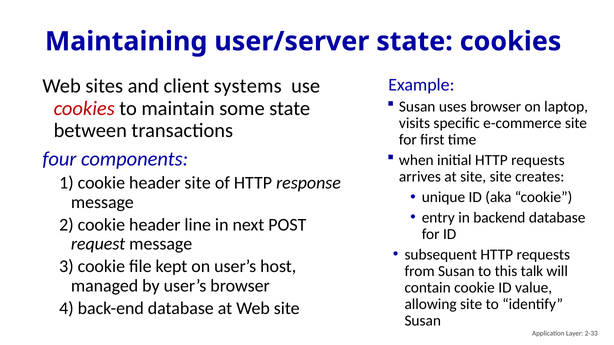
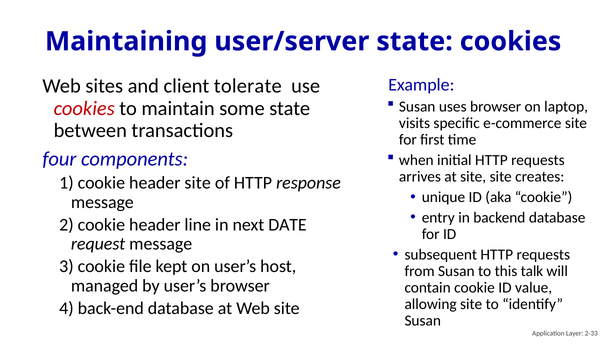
systems: systems -> tolerate
POST: POST -> DATE
